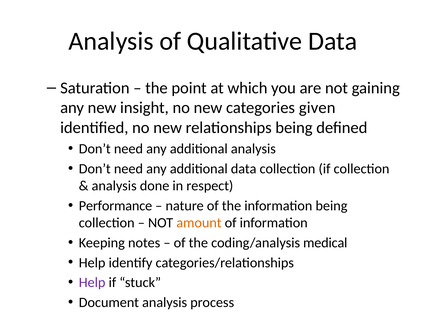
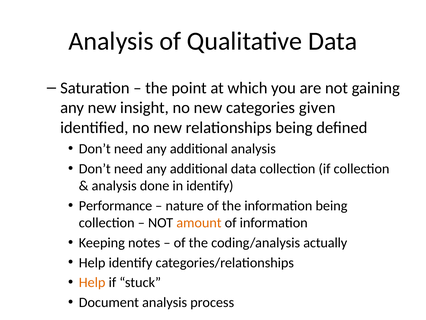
in respect: respect -> identify
medical: medical -> actually
Help at (92, 282) colour: purple -> orange
